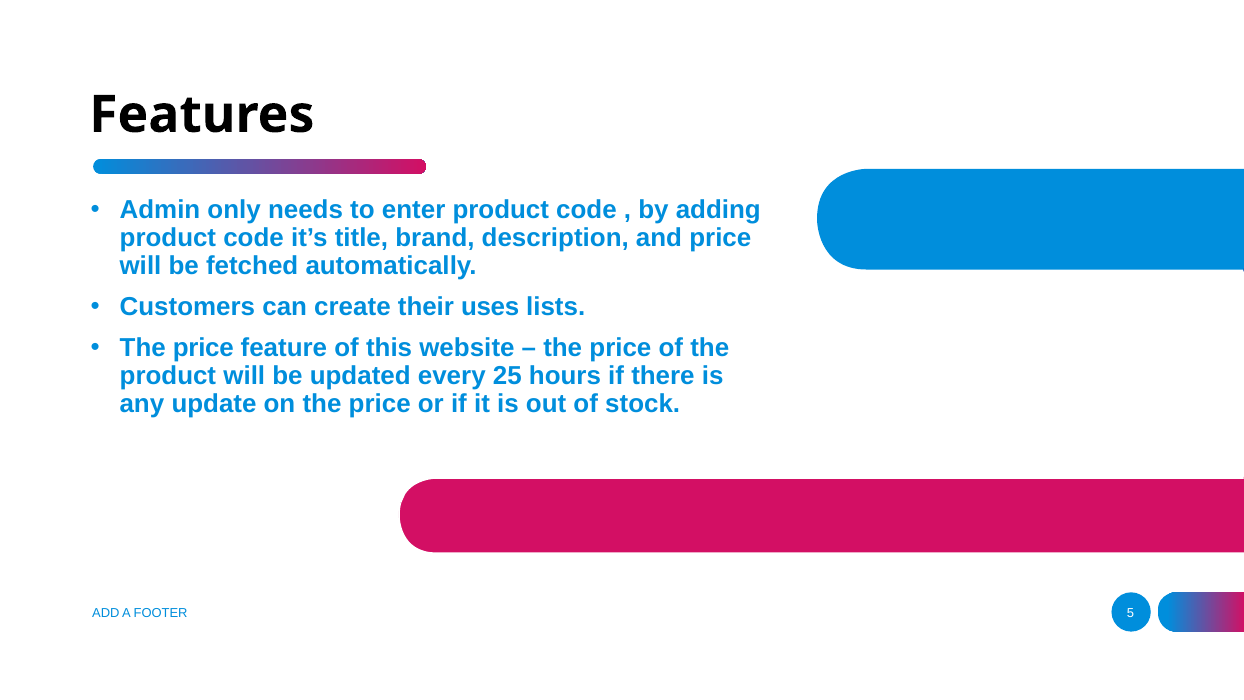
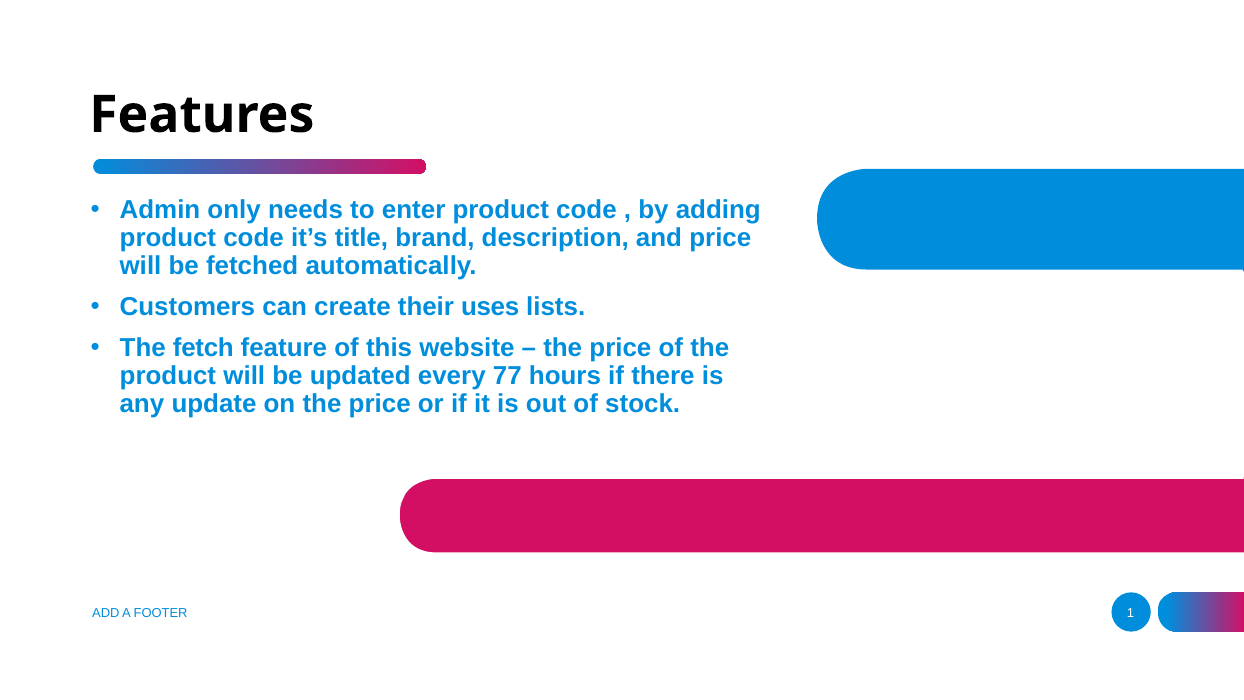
price at (203, 348): price -> fetch
25: 25 -> 77
5: 5 -> 1
